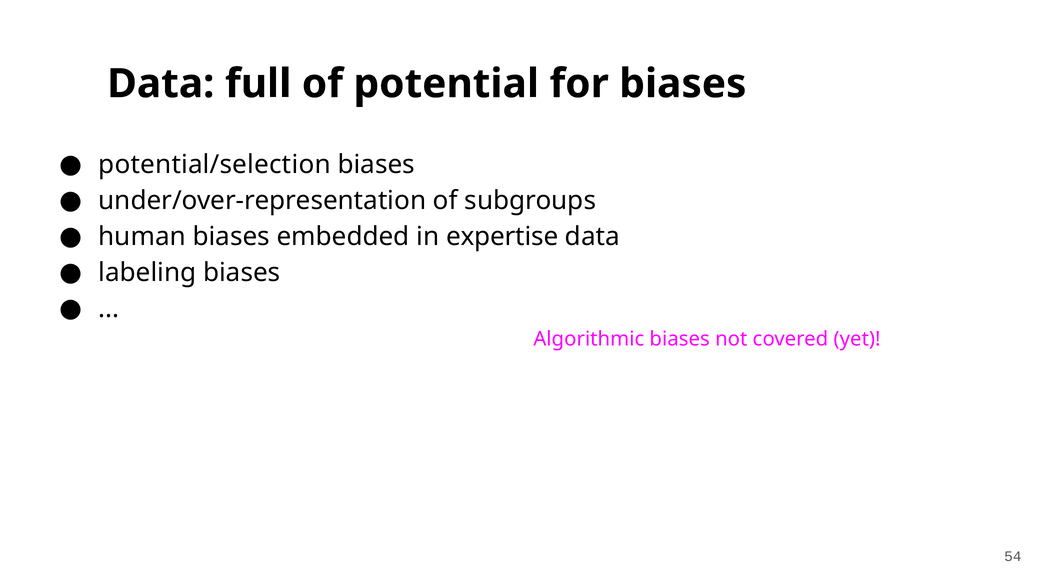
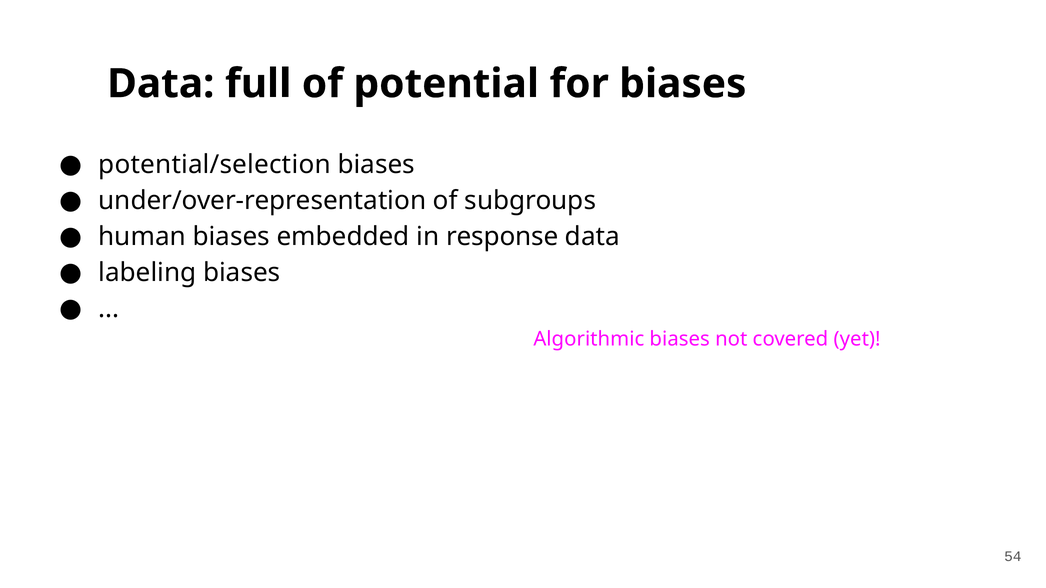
expertise: expertise -> response
